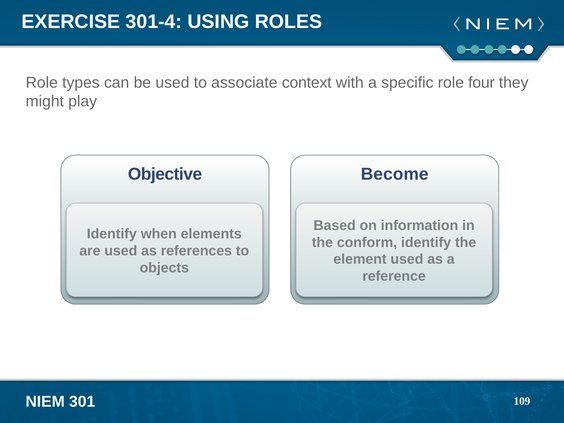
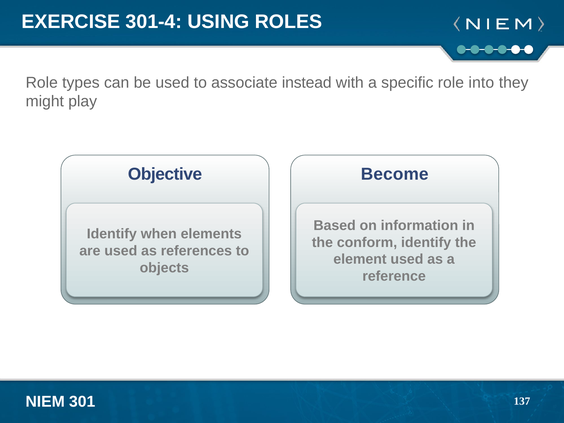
context: context -> instead
four: four -> into
109: 109 -> 137
